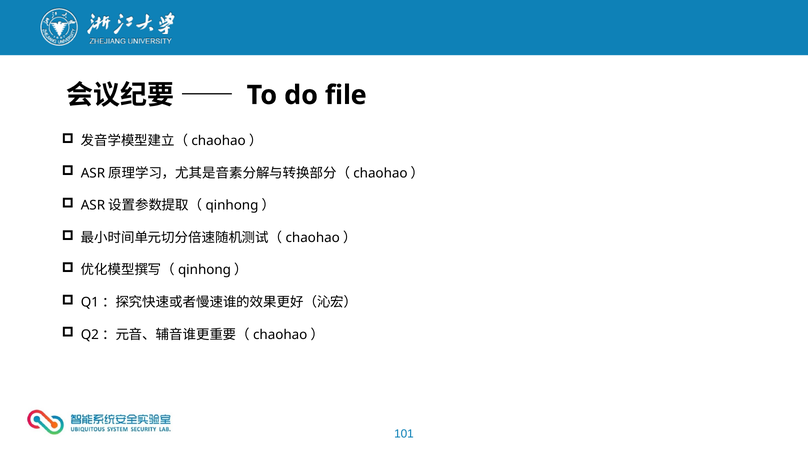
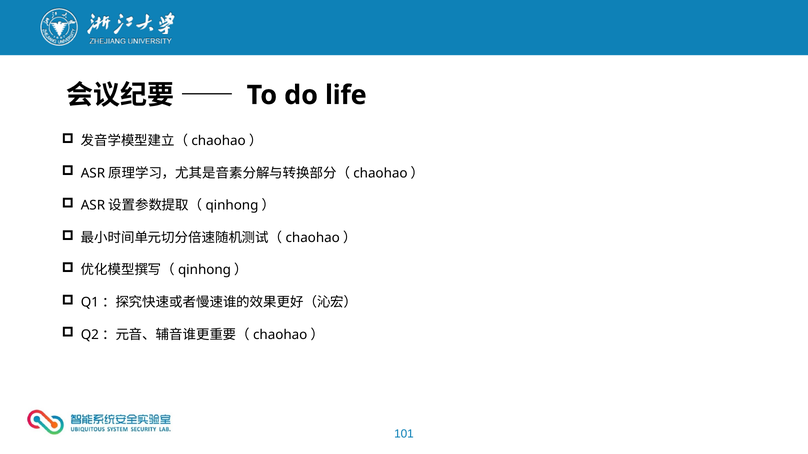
file: file -> life
